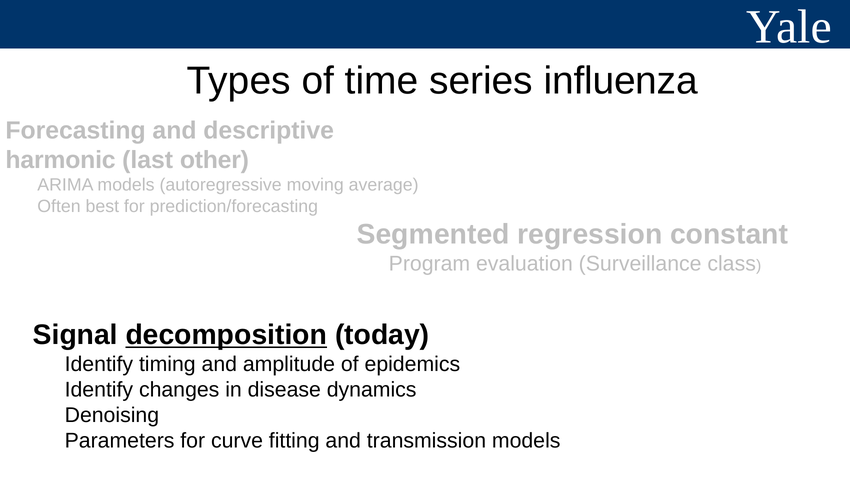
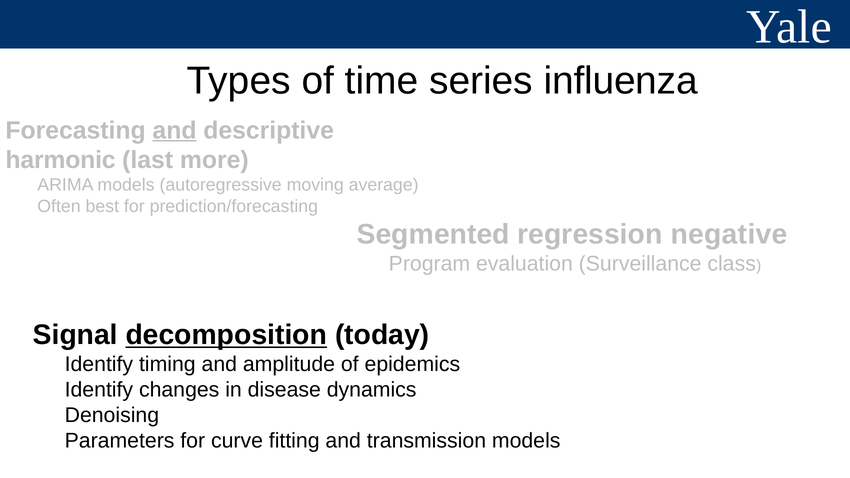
and at (175, 130) underline: none -> present
other: other -> more
constant: constant -> negative
